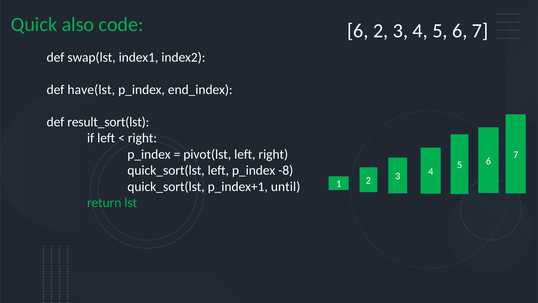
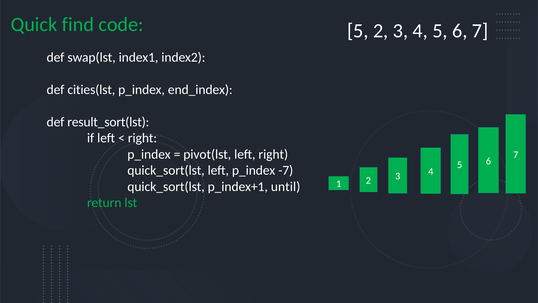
also: also -> find
6 at (358, 31): 6 -> 5
have(lst: have(lst -> cities(lst
-8: -8 -> -7
